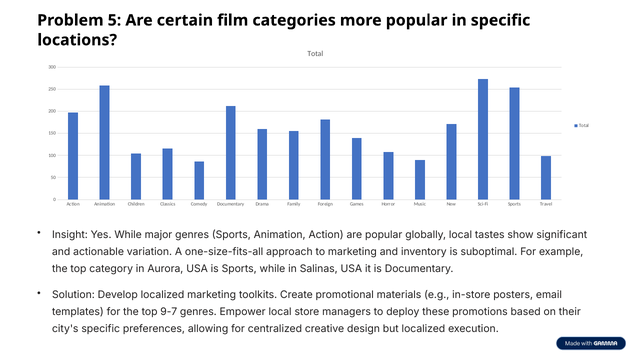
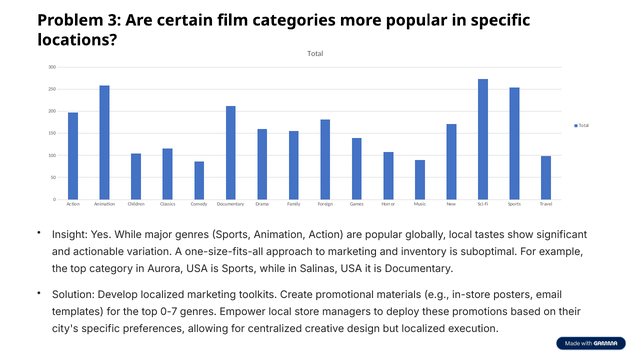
5: 5 -> 3
9-7: 9-7 -> 0-7
